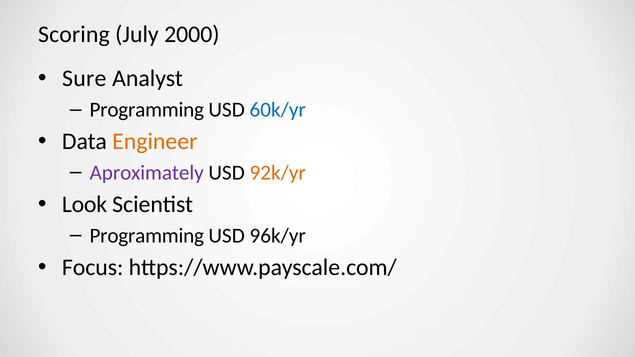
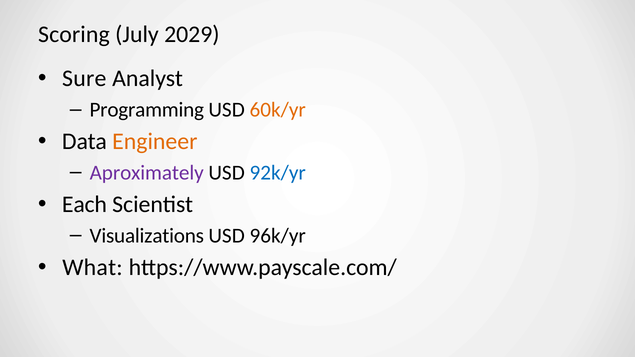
2000: 2000 -> 2029
60k/yr colour: blue -> orange
92k/yr colour: orange -> blue
Look: Look -> Each
Programming at (147, 236): Programming -> Visualizations
Focus: Focus -> What
